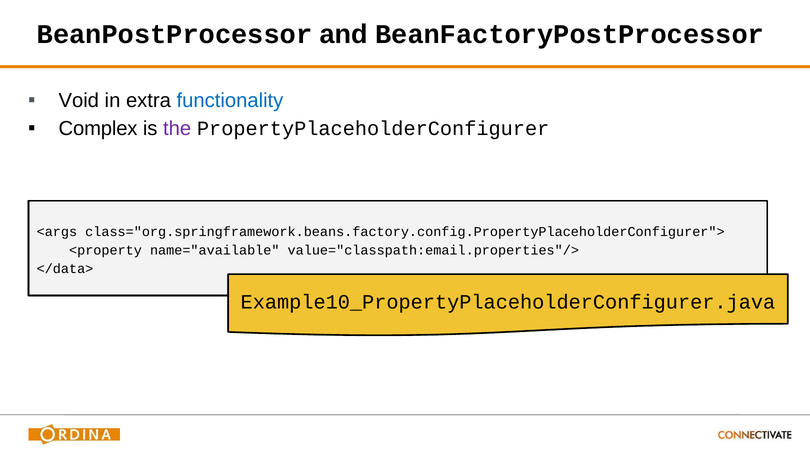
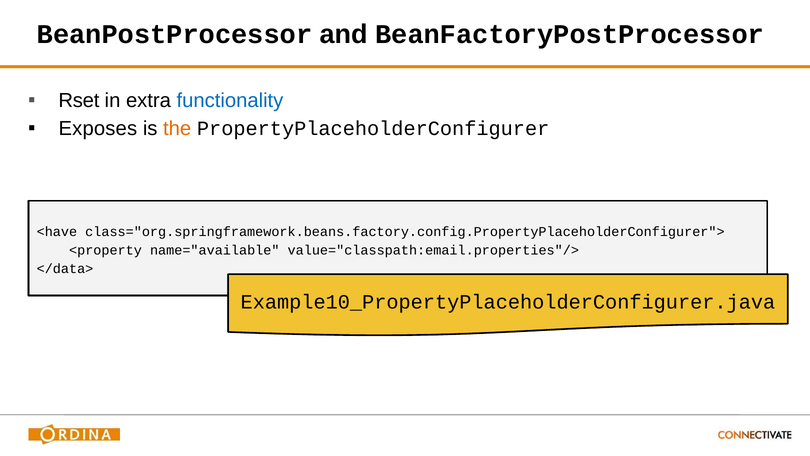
Void: Void -> Rset
Complex: Complex -> Exposes
the colour: purple -> orange
<args: <args -> <have
